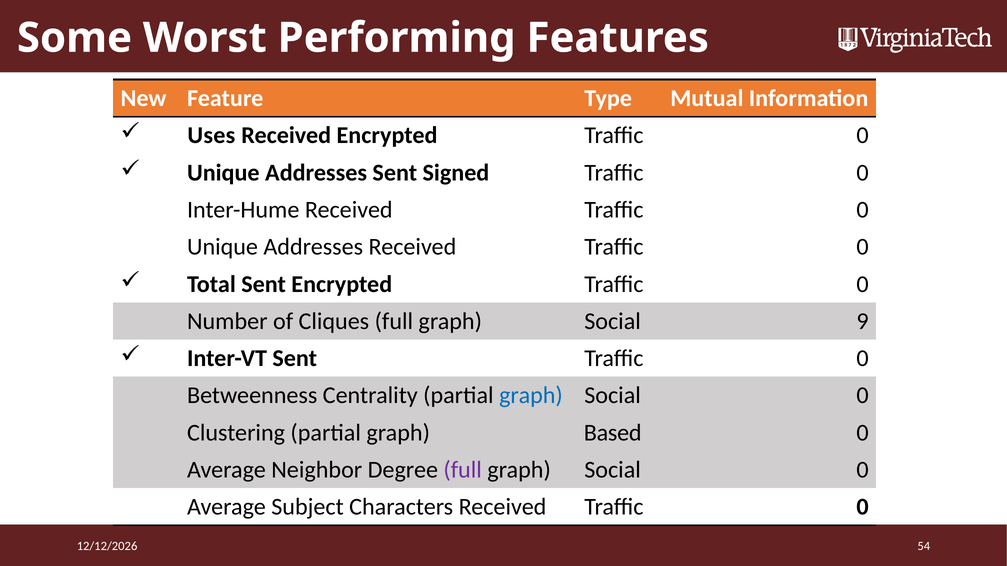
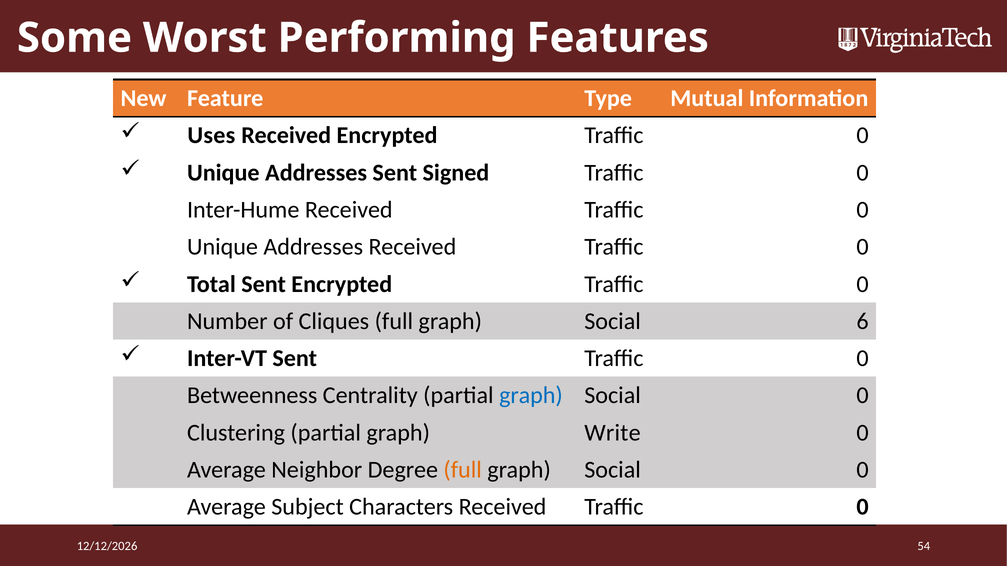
9: 9 -> 6
Based: Based -> Write
full at (463, 470) colour: purple -> orange
